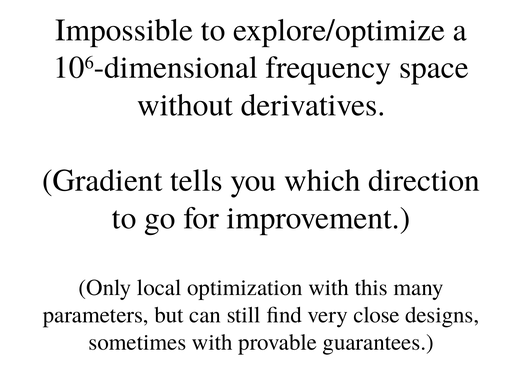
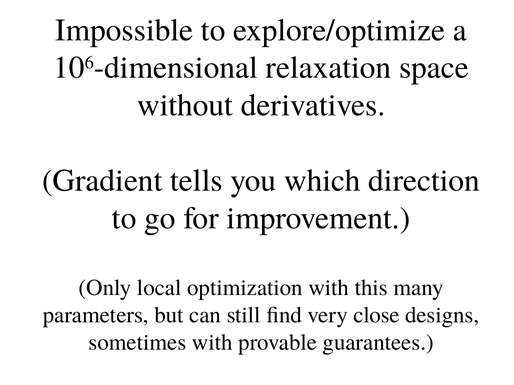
frequency: frequency -> relaxation
